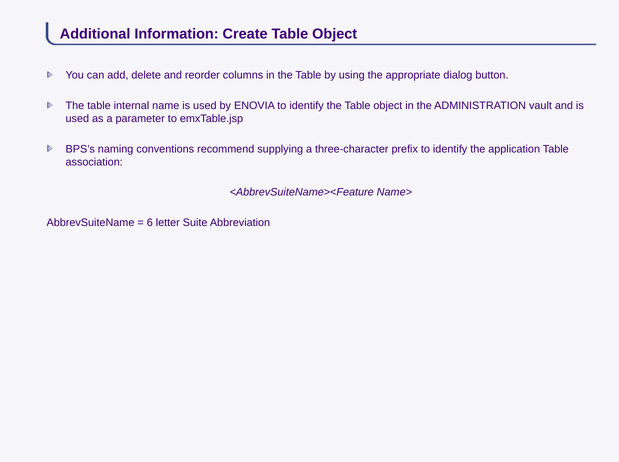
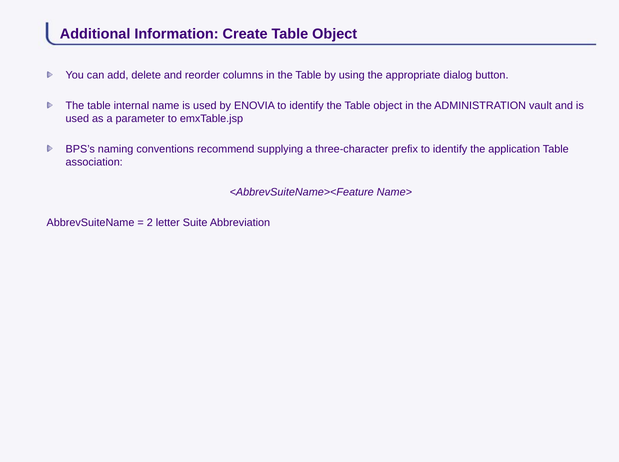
6: 6 -> 2
